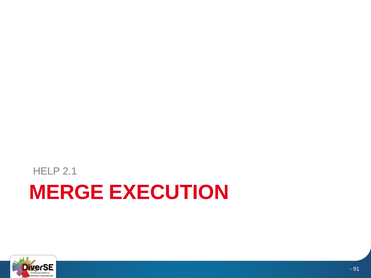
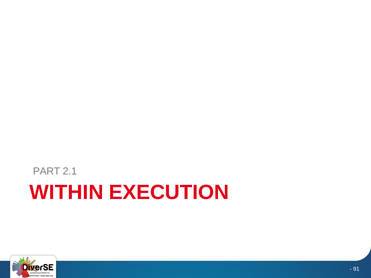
HELP: HELP -> PART
MERGE: MERGE -> WITHIN
